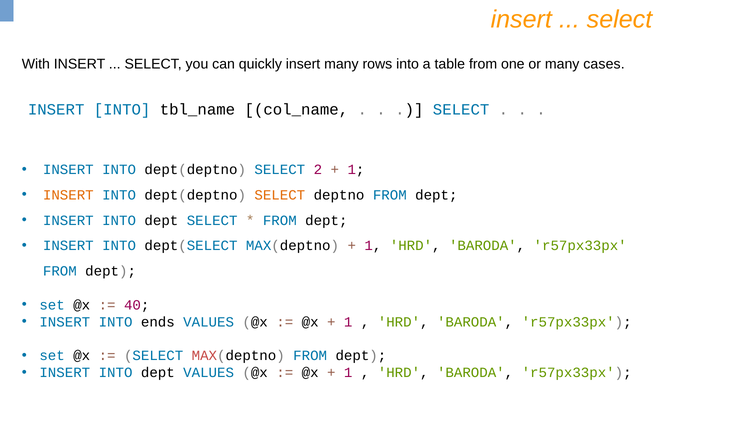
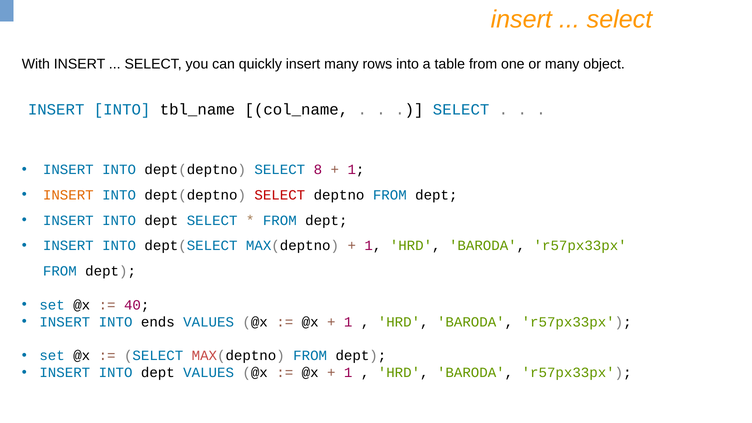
cases: cases -> object
2: 2 -> 8
SELECT at (280, 195) colour: orange -> red
